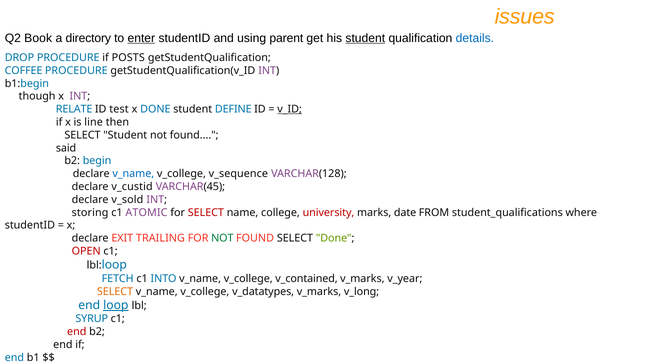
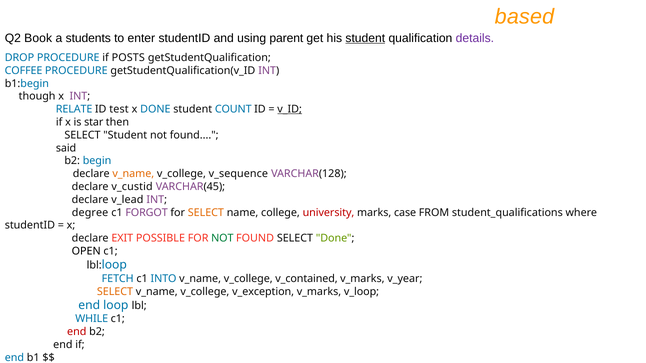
issues: issues -> based
directory: directory -> students
enter underline: present -> none
details colour: blue -> purple
DEFINE: DEFINE -> COUNT
line: line -> star
v_name at (133, 174) colour: blue -> orange
v_sold: v_sold -> v_lead
storing: storing -> degree
ATOMIC: ATOMIC -> FORGOT
SELECT at (206, 213) colour: red -> orange
date: date -> case
TRAILING: TRAILING -> POSSIBLE
OPEN colour: red -> black
v_datatypes: v_datatypes -> v_exception
v_long: v_long -> v_loop
loop underline: present -> none
SYRUP: SYRUP -> WHILE
